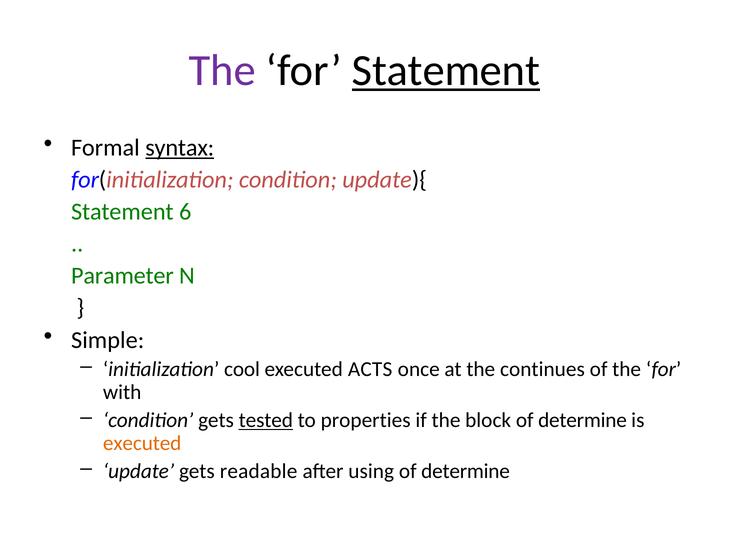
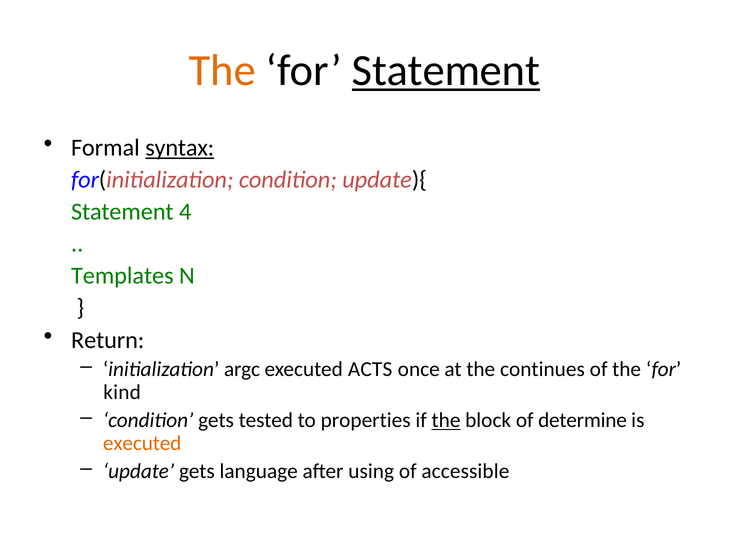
The at (222, 71) colour: purple -> orange
6: 6 -> 4
Parameter: Parameter -> Templates
Simple: Simple -> Return
cool: cool -> argc
with: with -> kind
tested underline: present -> none
the at (446, 420) underline: none -> present
readable: readable -> language
determine at (466, 471): determine -> accessible
